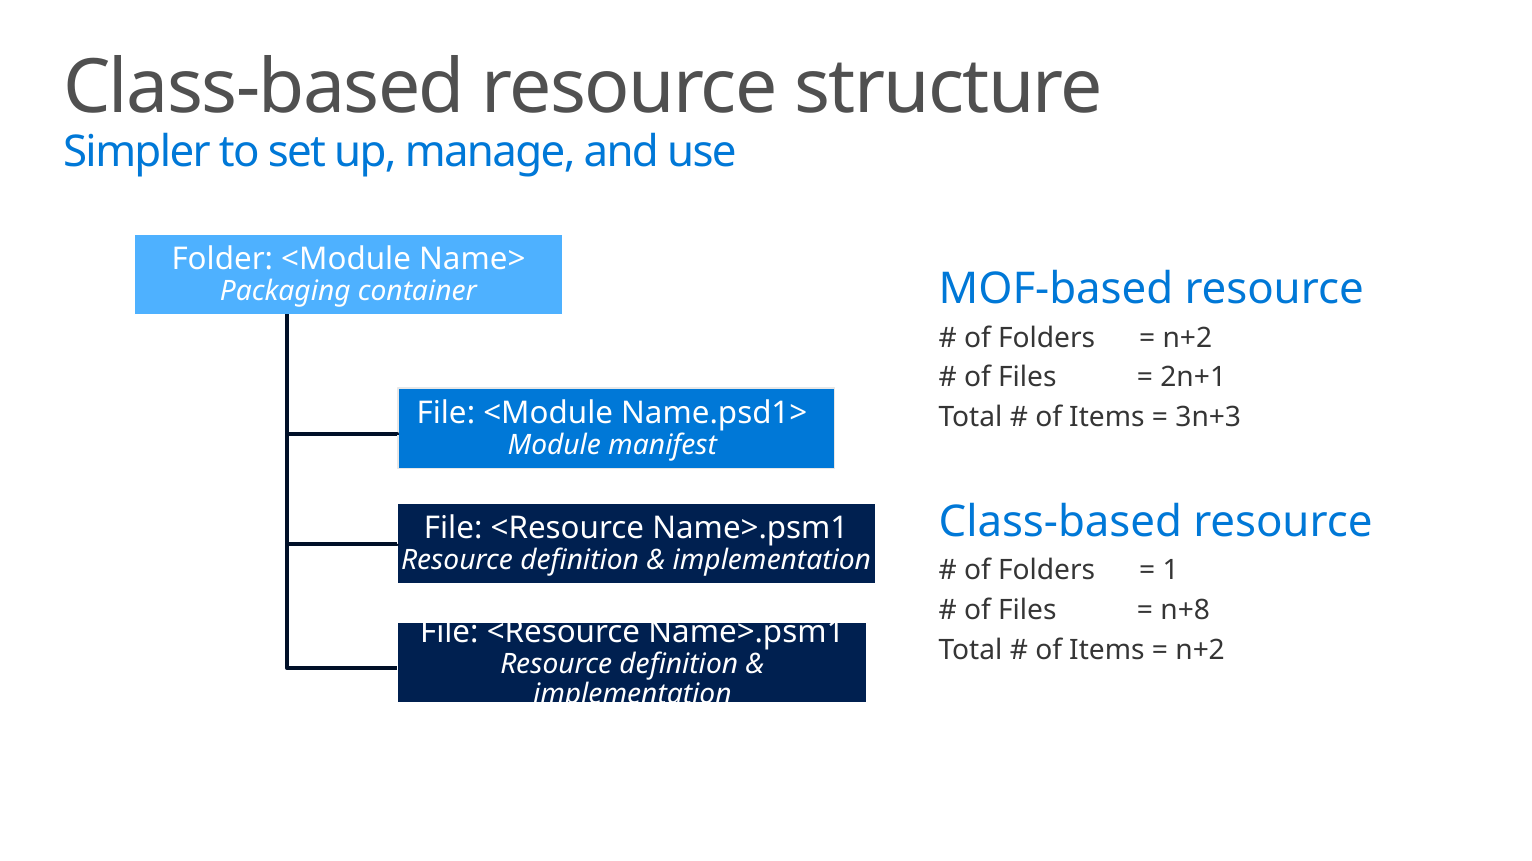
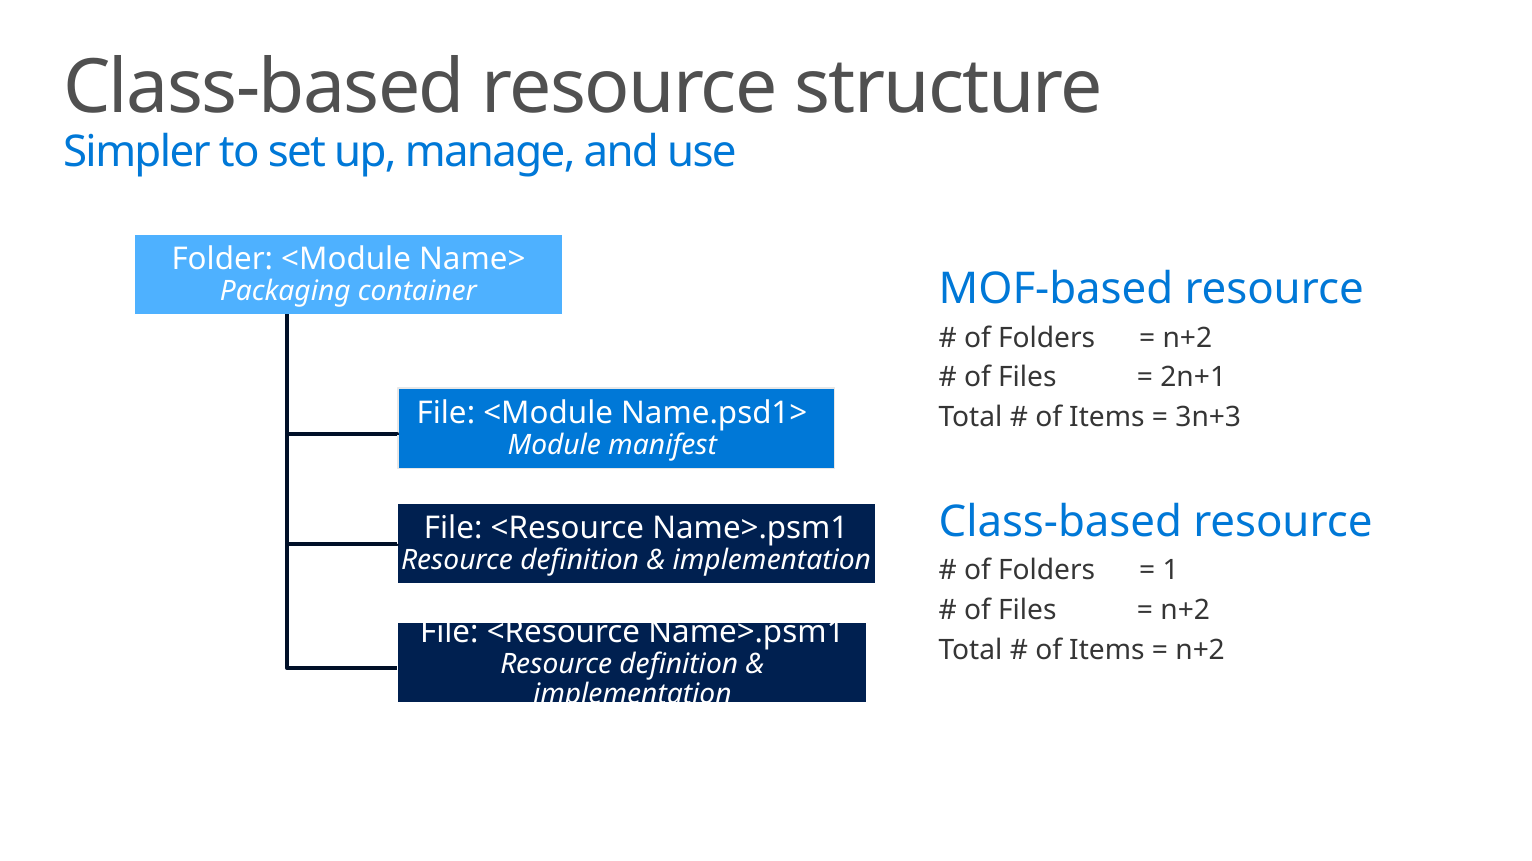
n+8 at (1185, 611): n+8 -> n+2
